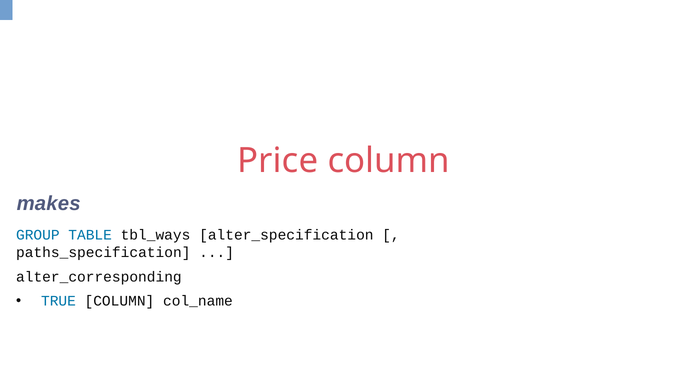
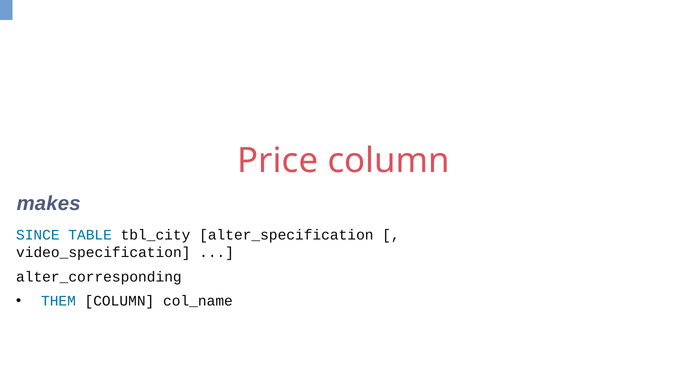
GROUP: GROUP -> SINCE
tbl_ways: tbl_ways -> tbl_city
paths_specification: paths_specification -> video_specification
TRUE: TRUE -> THEM
